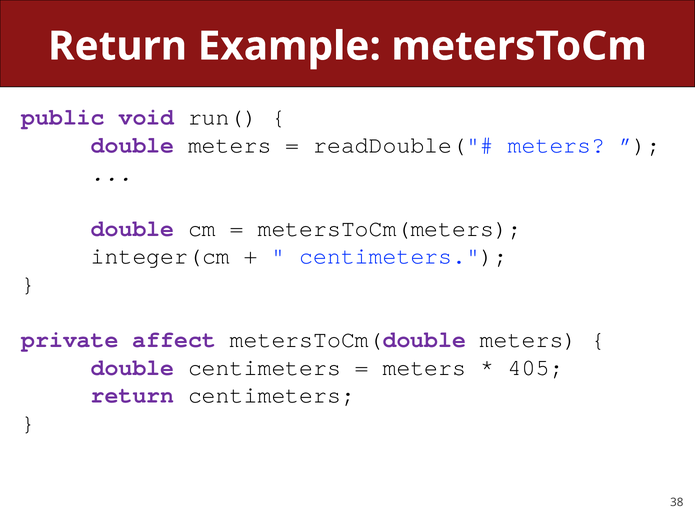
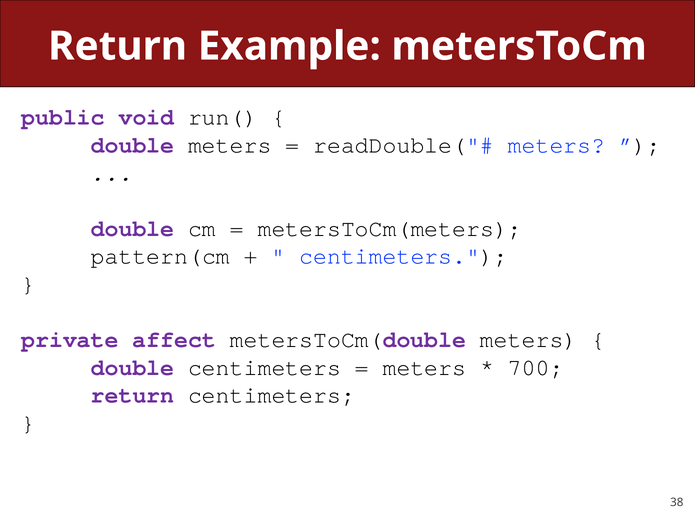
integer(cm: integer(cm -> pattern(cm
405: 405 -> 700
